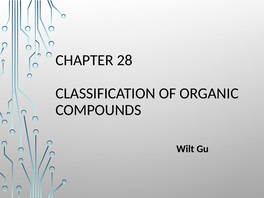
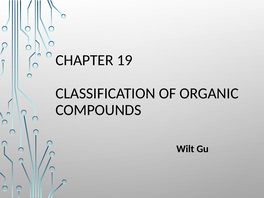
28: 28 -> 19
